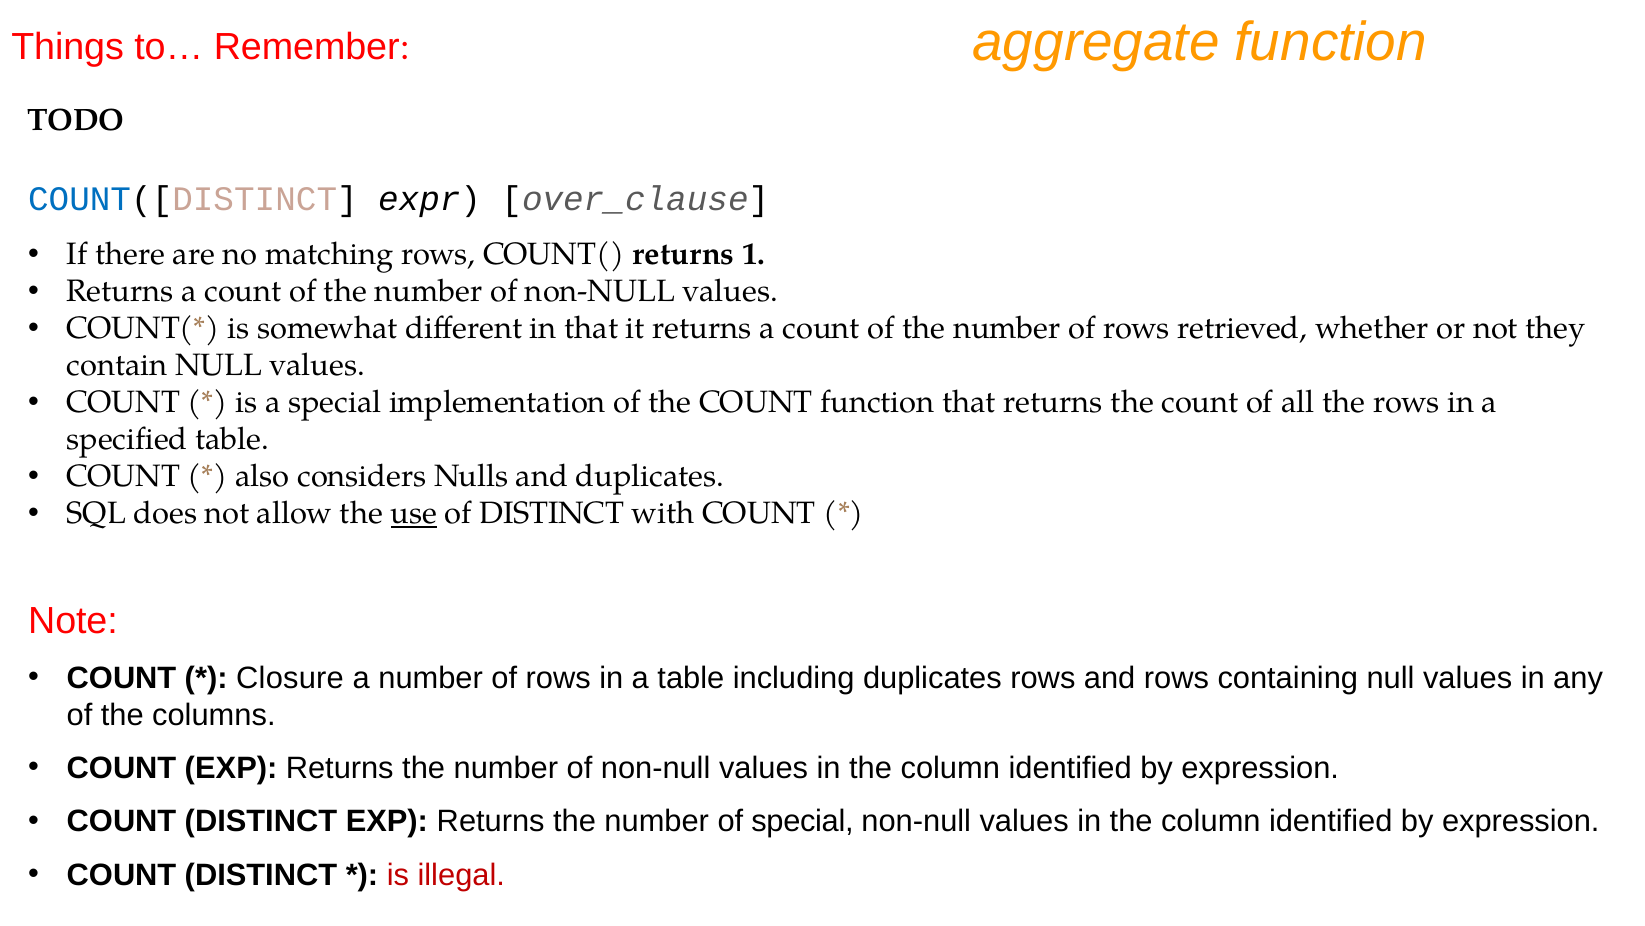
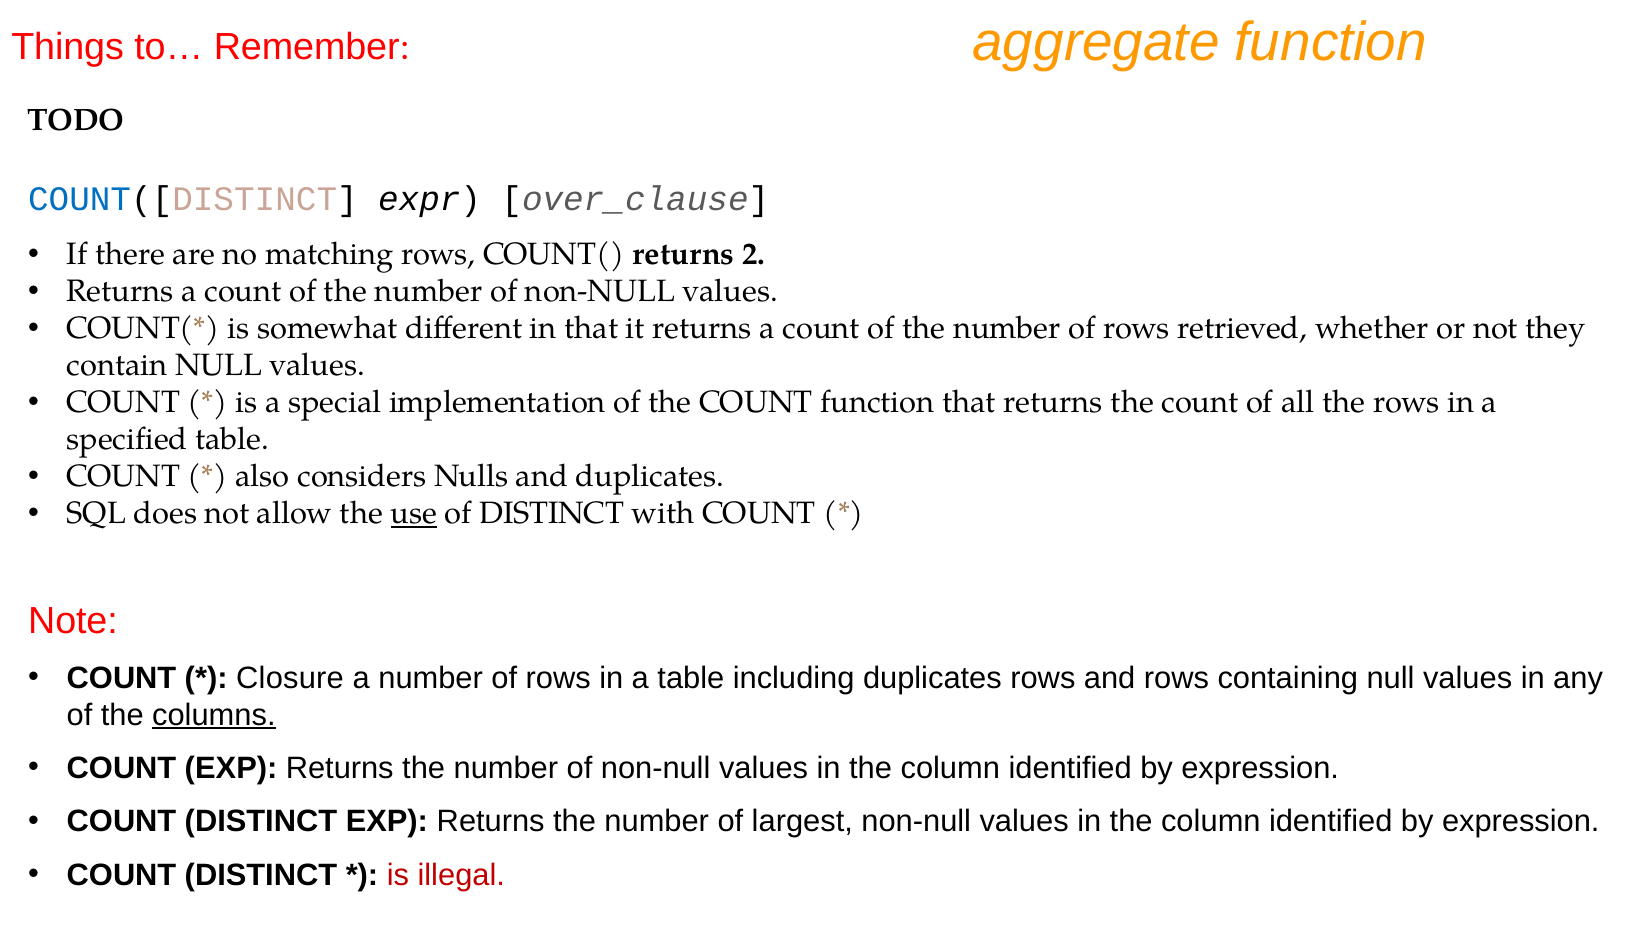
1: 1 -> 2
columns underline: none -> present
of special: special -> largest
